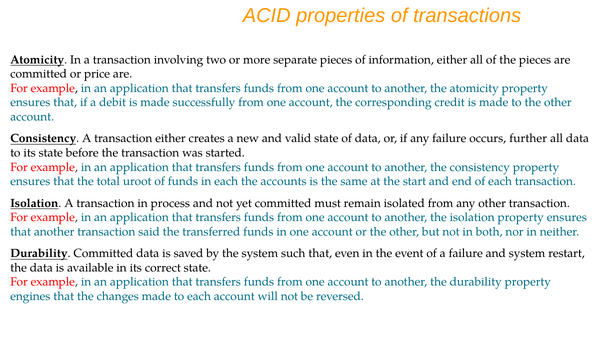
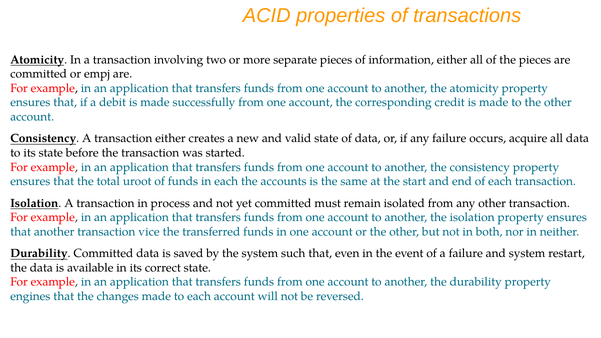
price: price -> empj
further: further -> acquire
said: said -> vice
